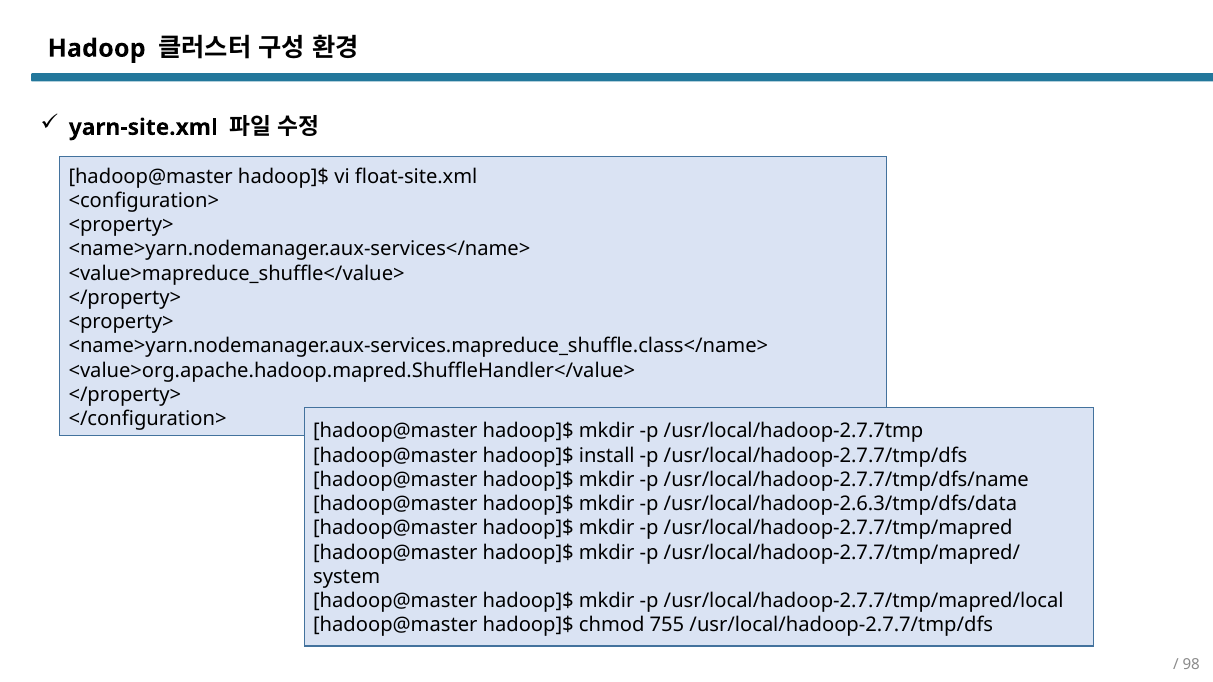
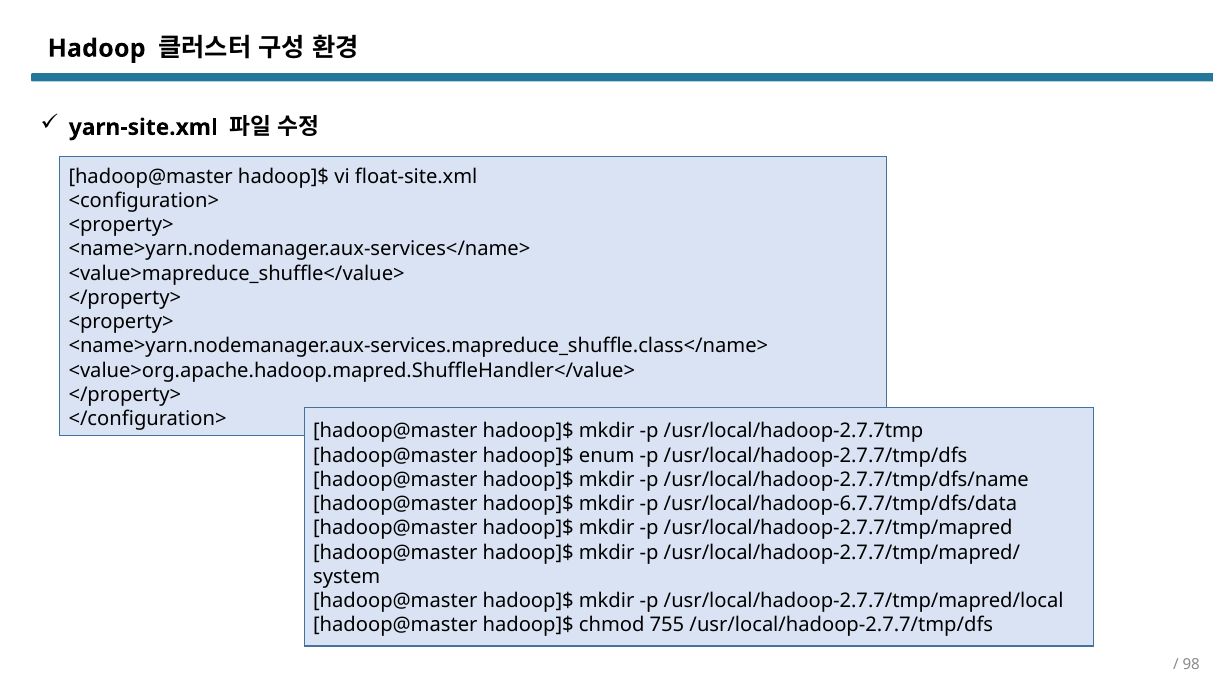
install: install -> enum
/usr/local/hadoop-2.6.3/tmp/dfs/data: /usr/local/hadoop-2.6.3/tmp/dfs/data -> /usr/local/hadoop-6.7.7/tmp/dfs/data
